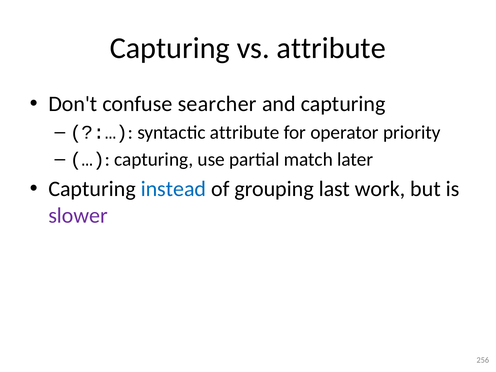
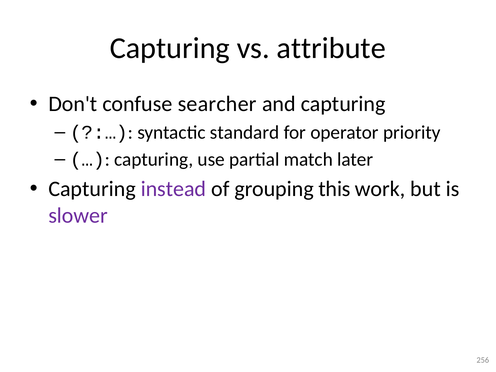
syntactic attribute: attribute -> standard
instead colour: blue -> purple
last: last -> this
